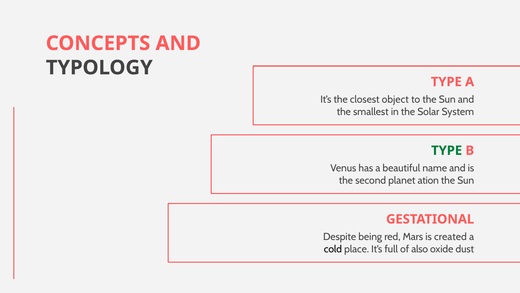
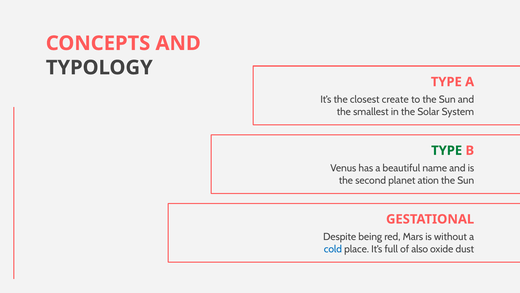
object: object -> create
created: created -> without
cold colour: black -> blue
